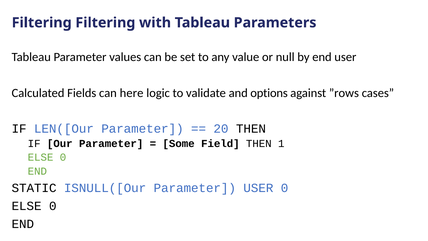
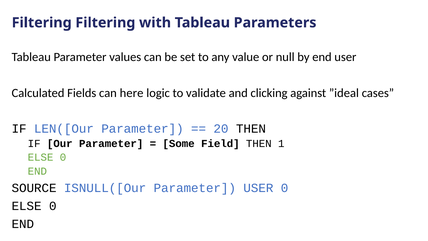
options: options -> clicking
”rows: ”rows -> ”ideal
STATIC: STATIC -> SOURCE
